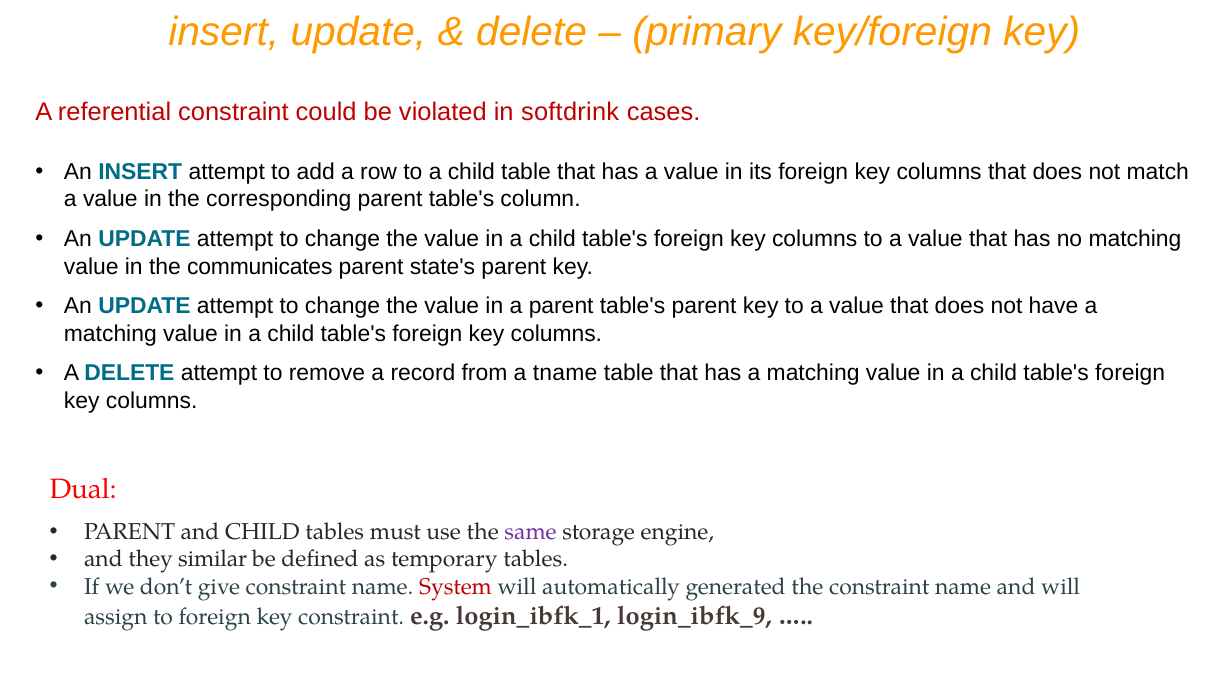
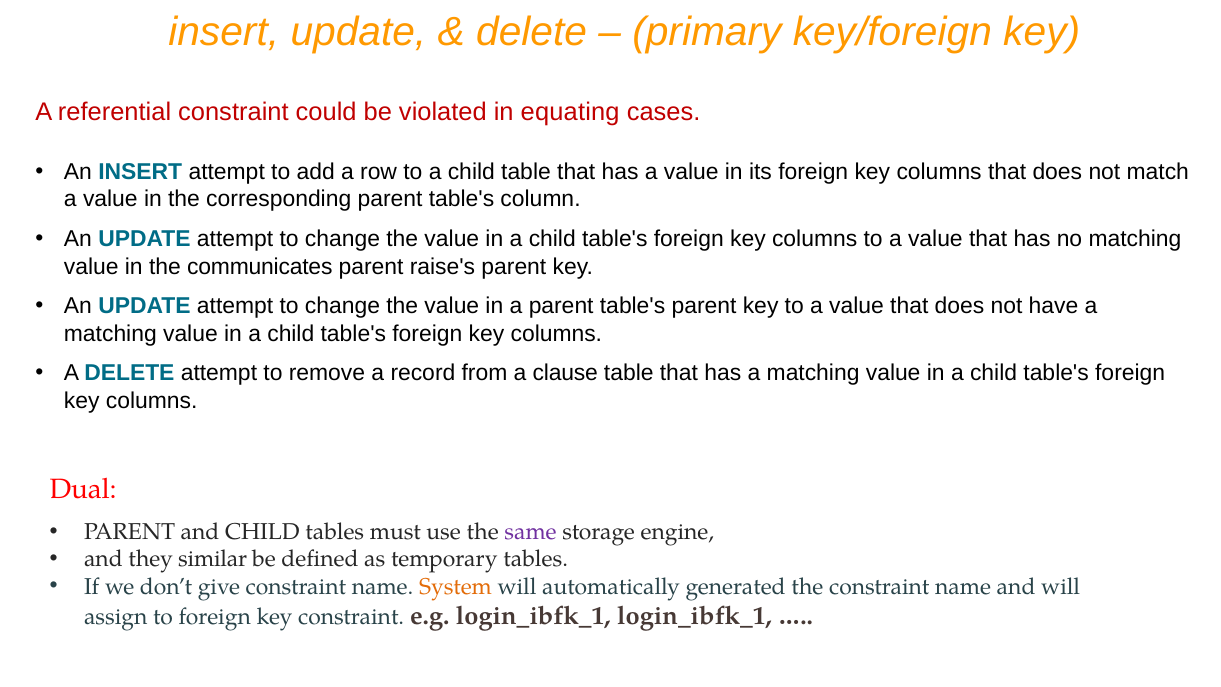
softdrink: softdrink -> equating
state's: state's -> raise's
tname: tname -> clause
System colour: red -> orange
login_ibfk_1 login_ibfk_9: login_ibfk_9 -> login_ibfk_1
